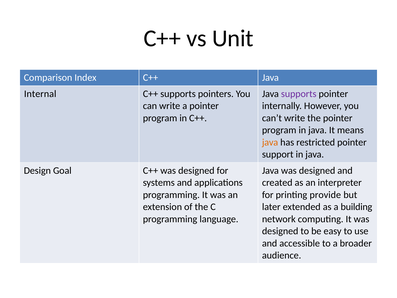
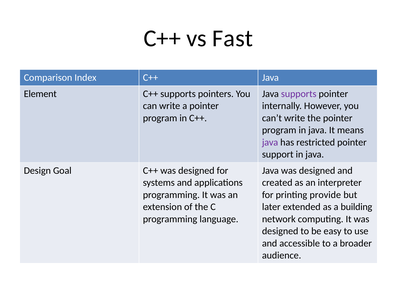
Unit: Unit -> Fast
Internal: Internal -> Element
java at (270, 142) colour: orange -> purple
